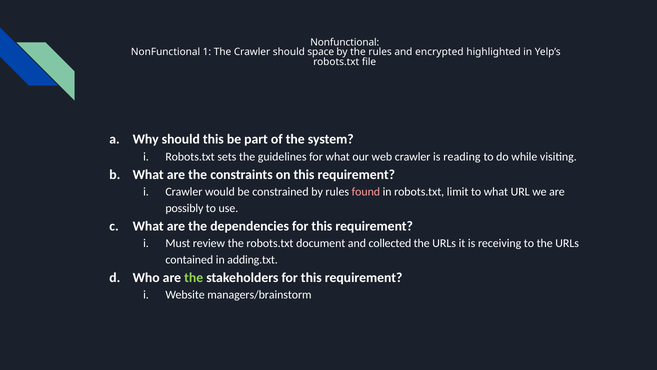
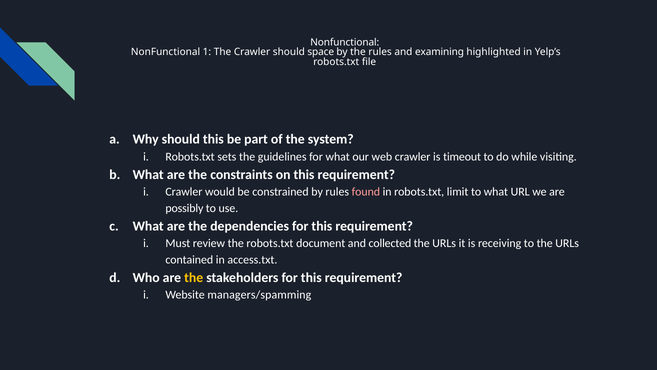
encrypted: encrypted -> examining
reading: reading -> timeout
adding.txt: adding.txt -> access.txt
the at (194, 277) colour: light green -> yellow
managers/brainstorm: managers/brainstorm -> managers/spamming
